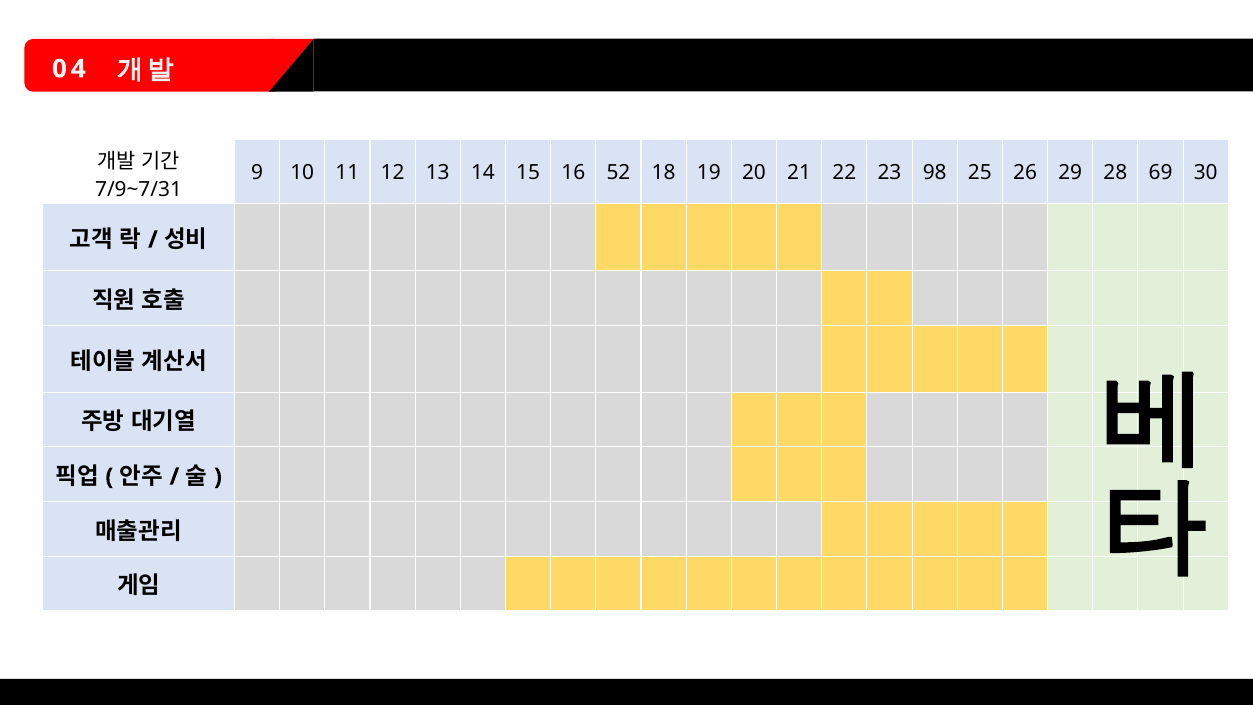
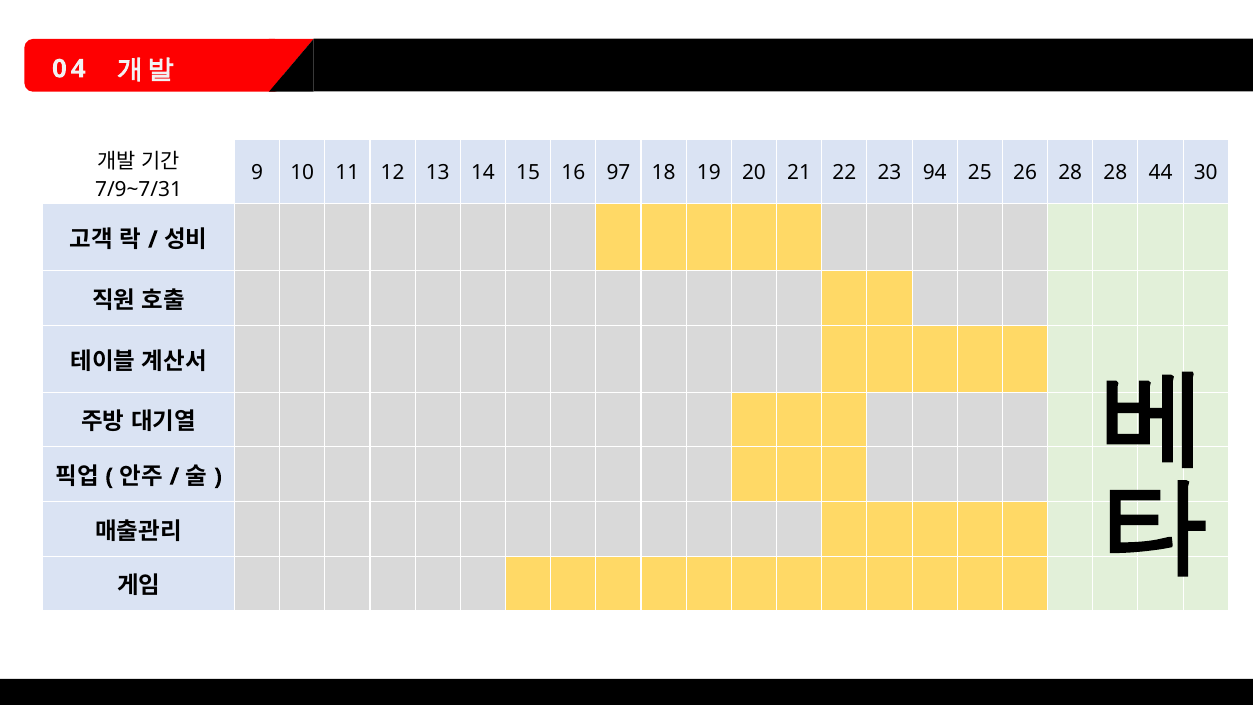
52: 52 -> 97
98: 98 -> 94
26 29: 29 -> 28
69: 69 -> 44
